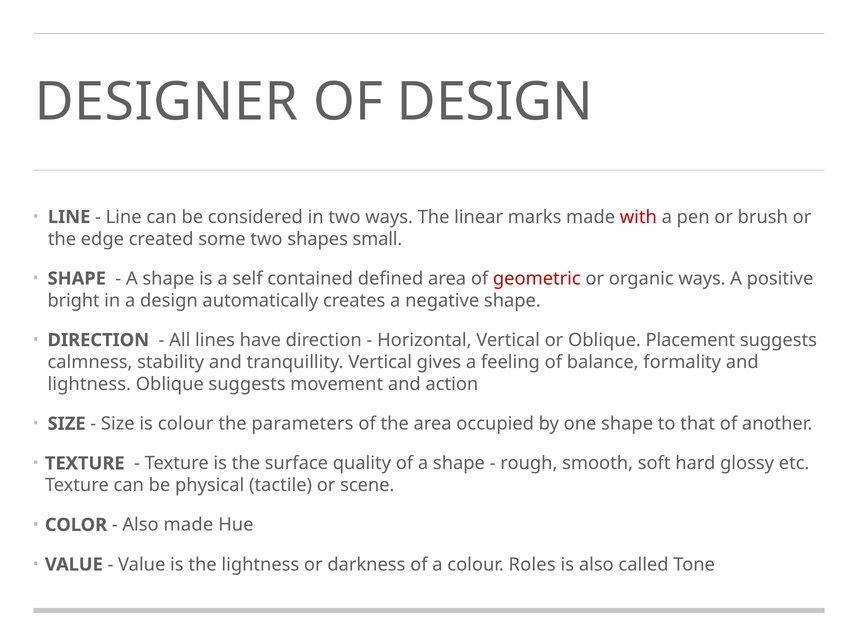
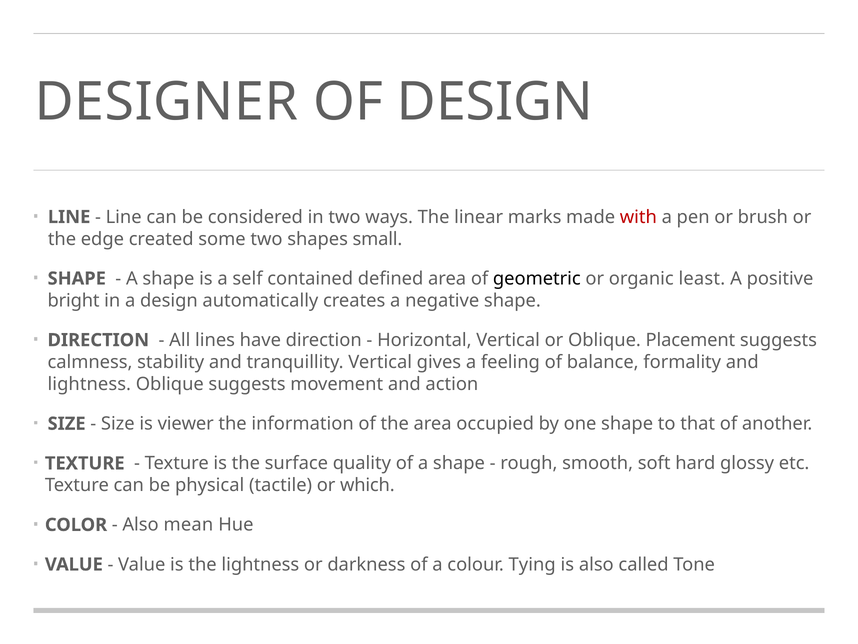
geometric colour: red -> black
organic ways: ways -> least
is colour: colour -> viewer
parameters: parameters -> information
scene: scene -> which
Also made: made -> mean
Roles: Roles -> Tying
